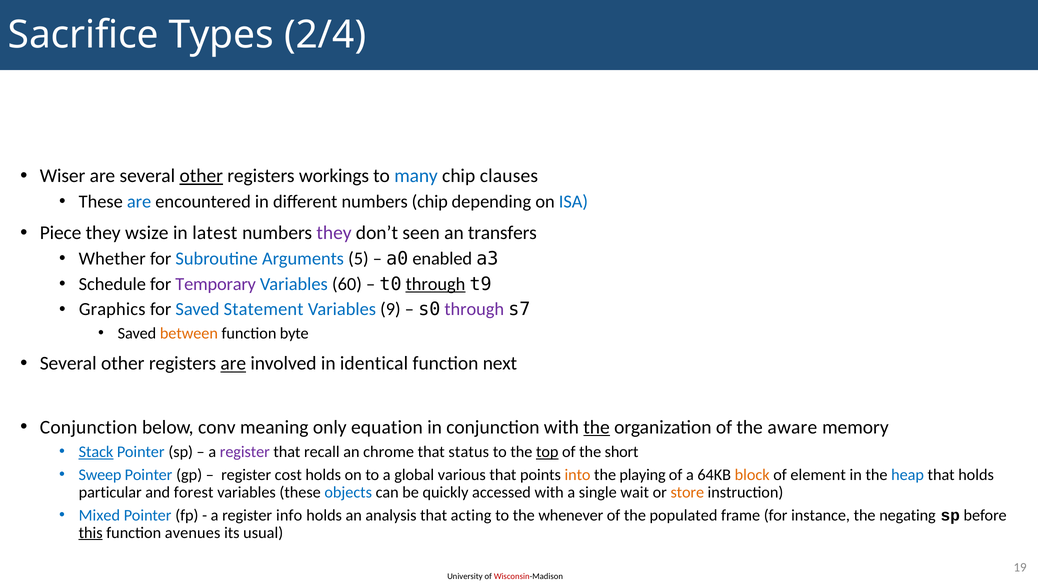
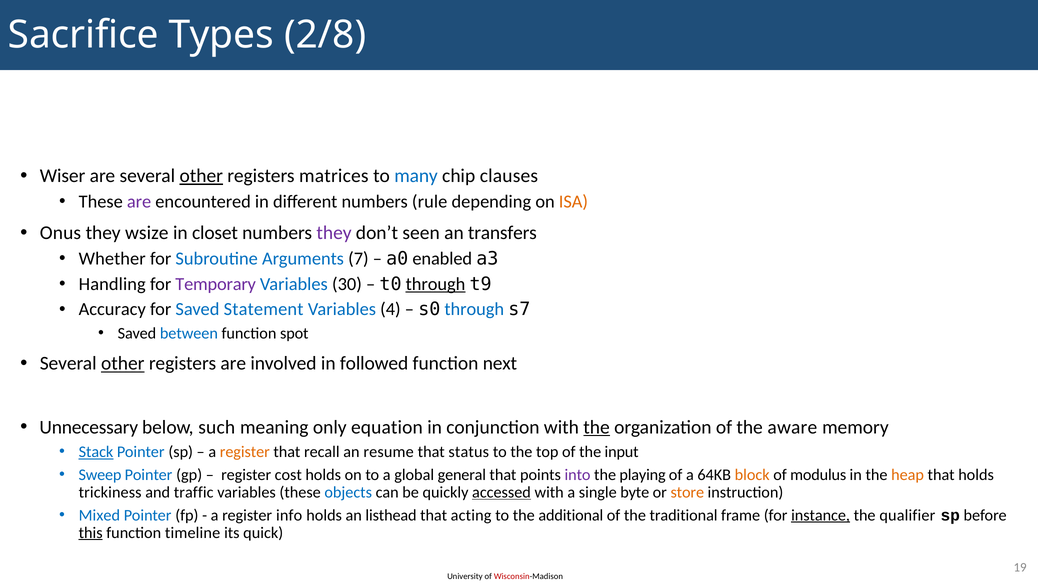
2/4: 2/4 -> 2/8
workings: workings -> matrices
are at (139, 202) colour: blue -> purple
numbers chip: chip -> rule
ISA colour: blue -> orange
Piece: Piece -> Onus
latest: latest -> closet
5: 5 -> 7
Schedule: Schedule -> Handling
60: 60 -> 30
Graphics: Graphics -> Accuracy
9: 9 -> 4
through at (474, 309) colour: purple -> blue
between colour: orange -> blue
byte: byte -> spot
other at (123, 363) underline: none -> present
are at (233, 363) underline: present -> none
identical: identical -> followed
Conjunction at (89, 427): Conjunction -> Unnecessary
conv: conv -> such
register at (245, 452) colour: purple -> orange
chrome: chrome -> resume
top underline: present -> none
short: short -> input
various: various -> general
into colour: orange -> purple
element: element -> modulus
heap colour: blue -> orange
particular: particular -> trickiness
forest: forest -> traffic
accessed underline: none -> present
wait: wait -> byte
analysis: analysis -> listhead
whenever: whenever -> additional
populated: populated -> traditional
instance underline: none -> present
negating: negating -> qualifier
avenues: avenues -> timeline
usual: usual -> quick
